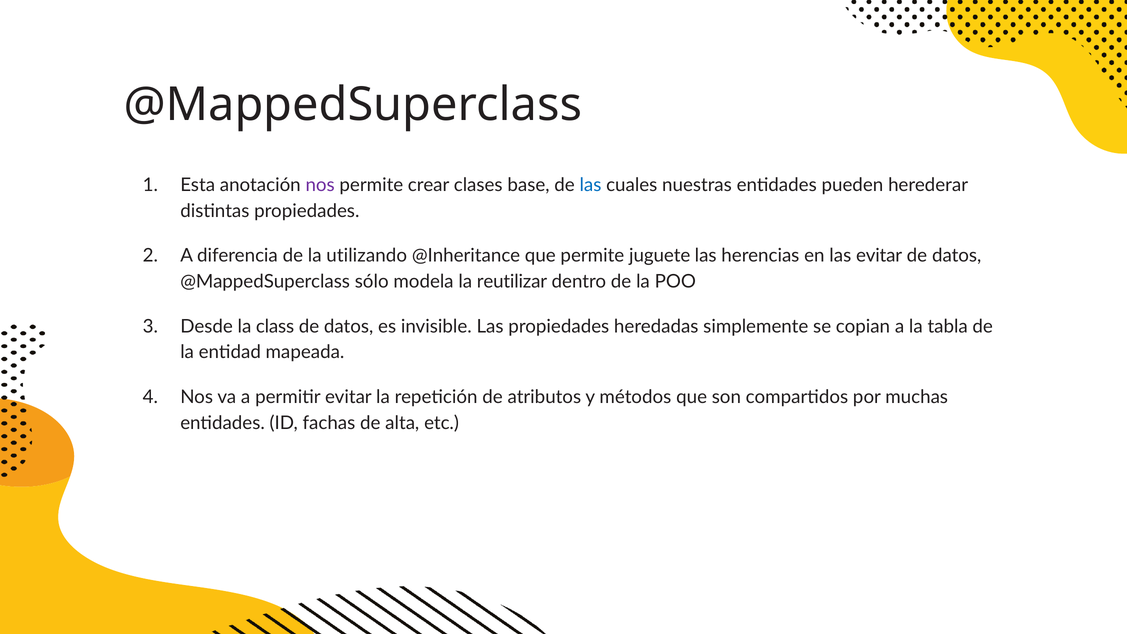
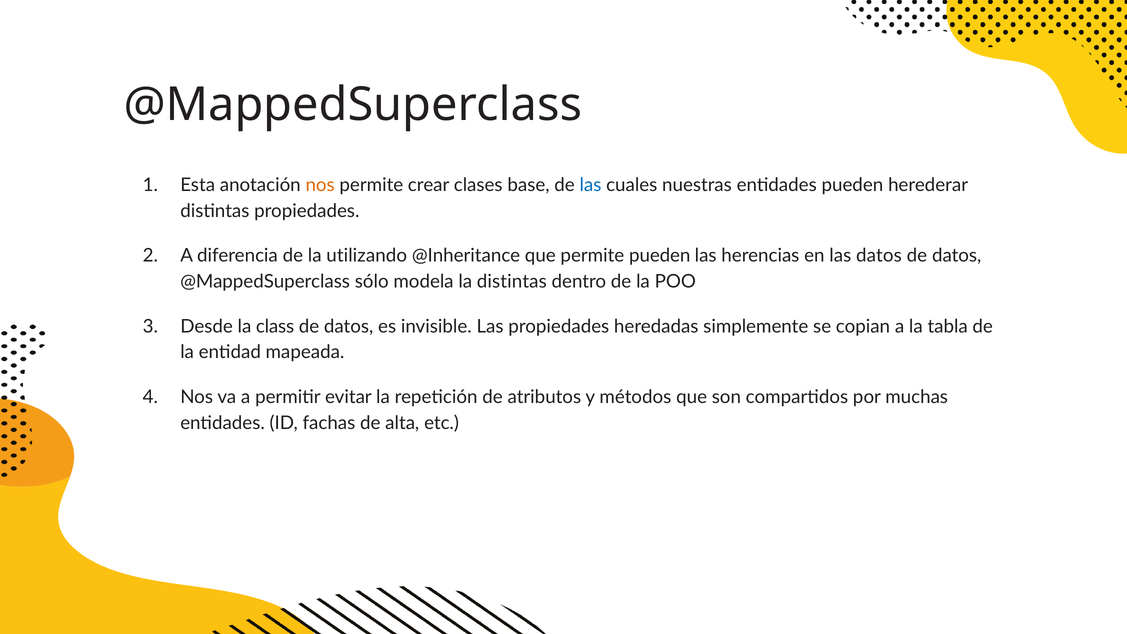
nos at (320, 185) colour: purple -> orange
permite juguete: juguete -> pueden
las evitar: evitar -> datos
la reutilizar: reutilizar -> distintas
